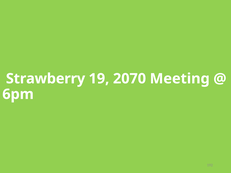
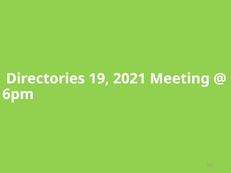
Strawberry: Strawberry -> Directories
2070: 2070 -> 2021
